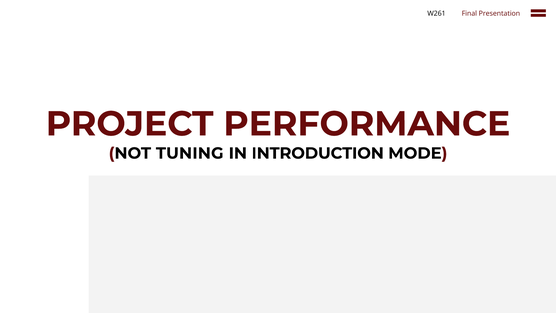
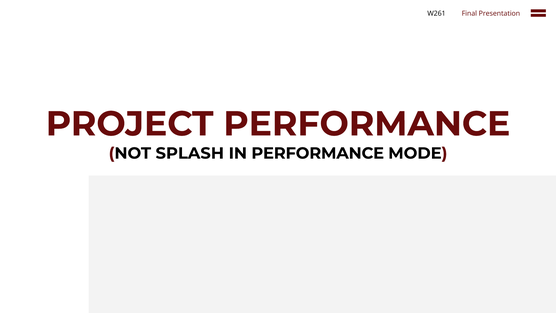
TUNING: TUNING -> SPLASH
IN INTRODUCTION: INTRODUCTION -> PERFORMANCE
